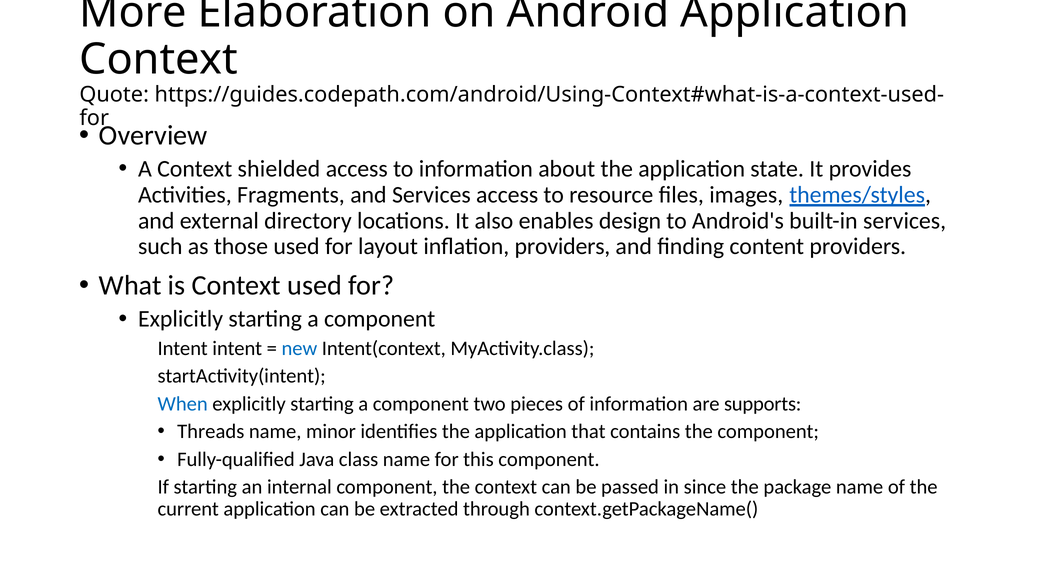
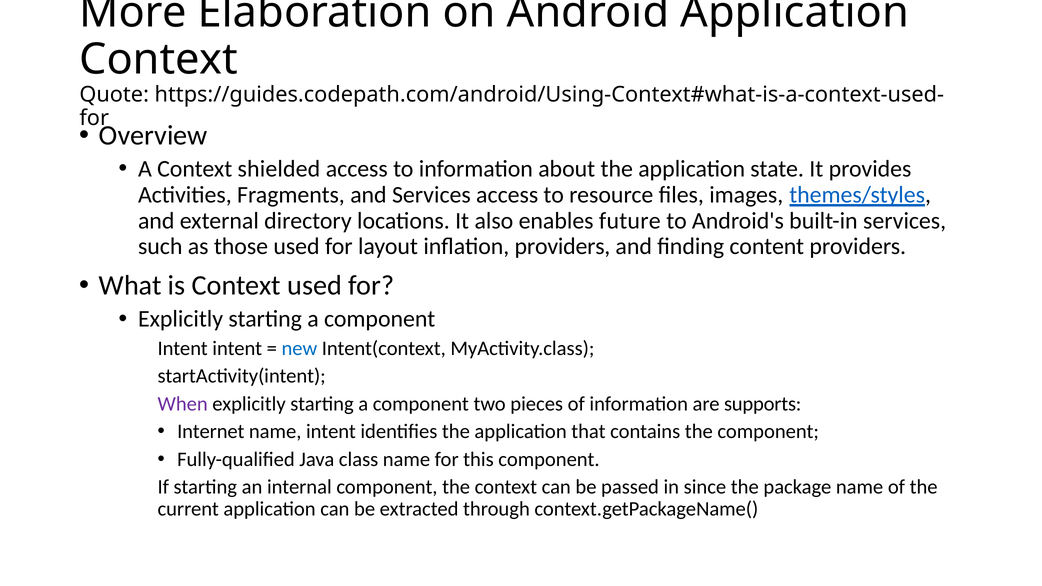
design: design -> future
When colour: blue -> purple
Threads: Threads -> Internet
name minor: minor -> intent
